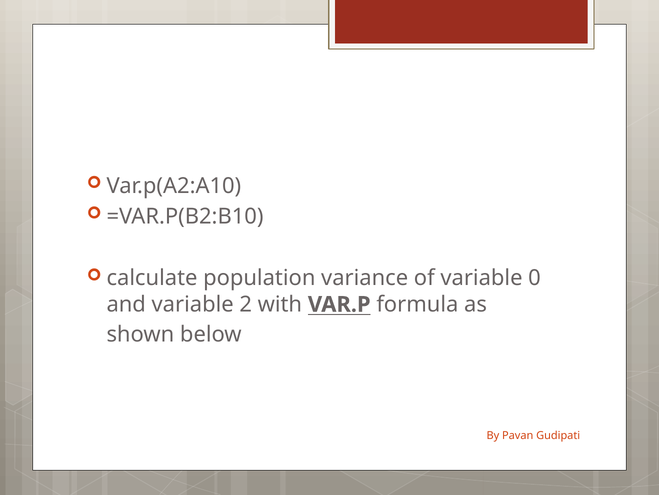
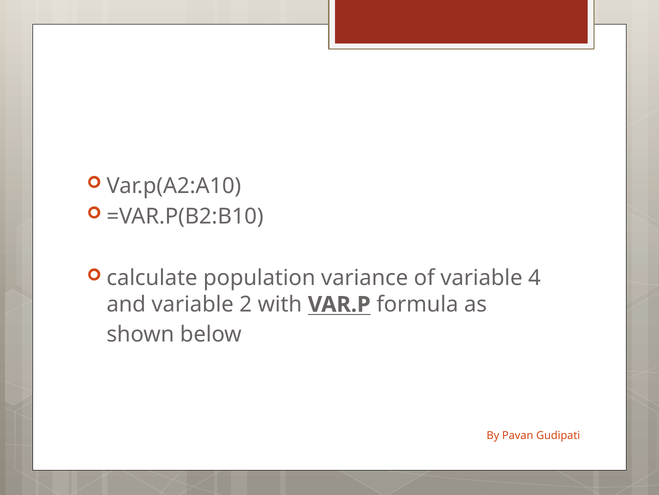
0: 0 -> 4
